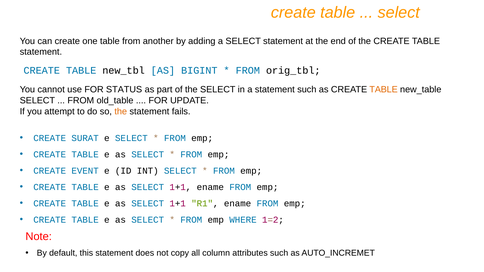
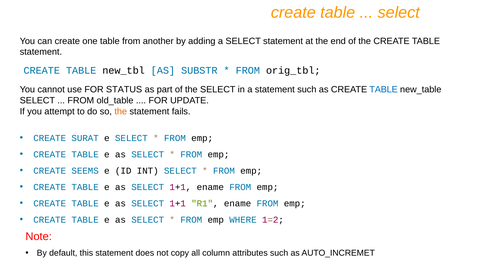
BIGINT: BIGINT -> SUBSTR
TABLE at (384, 90) colour: orange -> blue
EVENT: EVENT -> SEEMS
